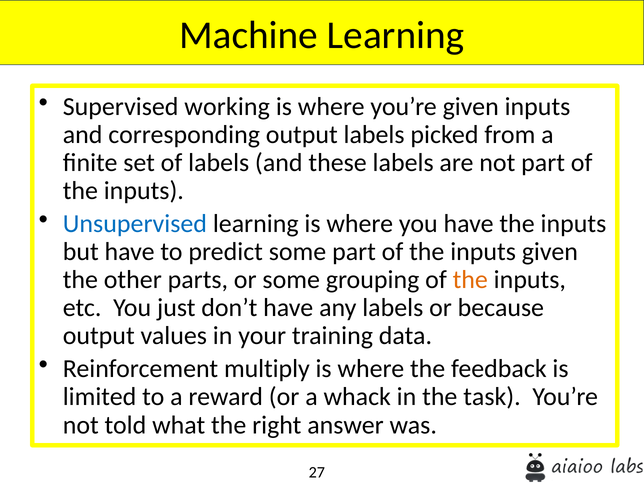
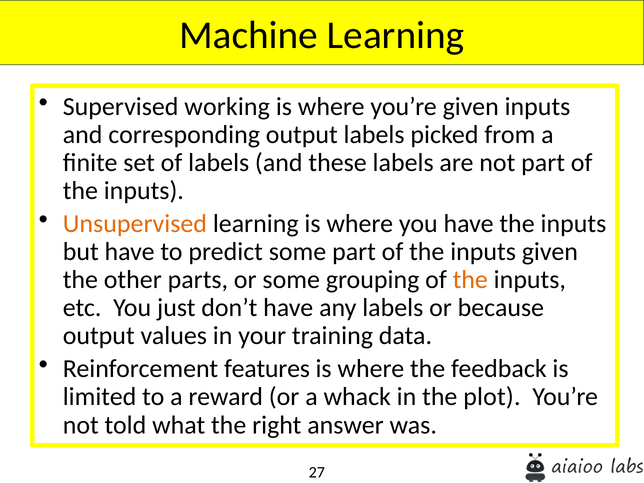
Unsupervised colour: blue -> orange
multiply: multiply -> features
task: task -> plot
